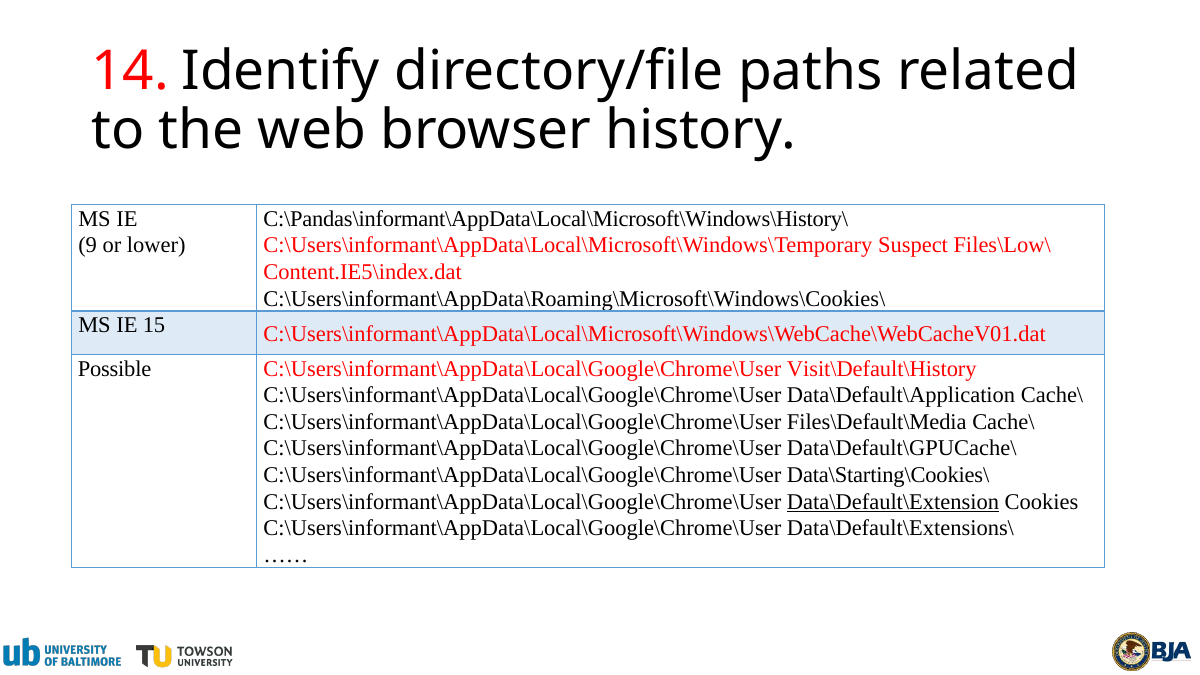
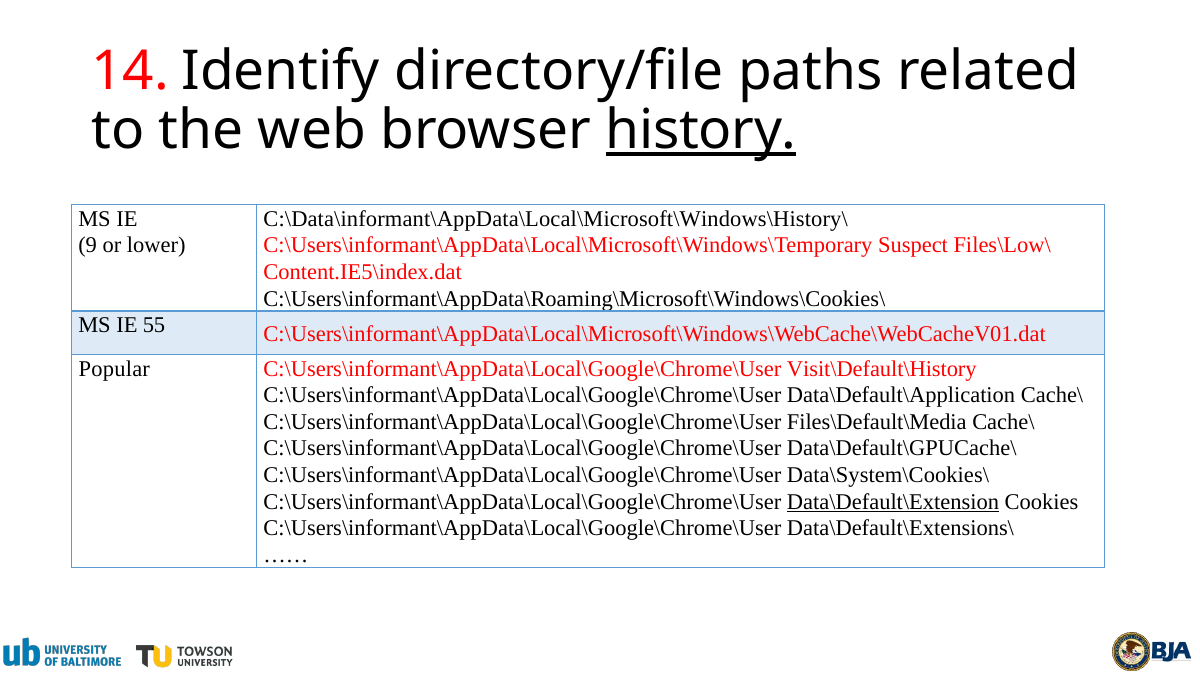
history underline: none -> present
C:\Pandas\informant\AppData\Local\Microsoft\Windows\History\: C:\Pandas\informant\AppData\Local\Microsoft\Windows\History\ -> C:\Data\informant\AppData\Local\Microsoft\Windows\History\
15: 15 -> 55
Possible: Possible -> Popular
Data\Starting\Cookies\: Data\Starting\Cookies\ -> Data\System\Cookies\
